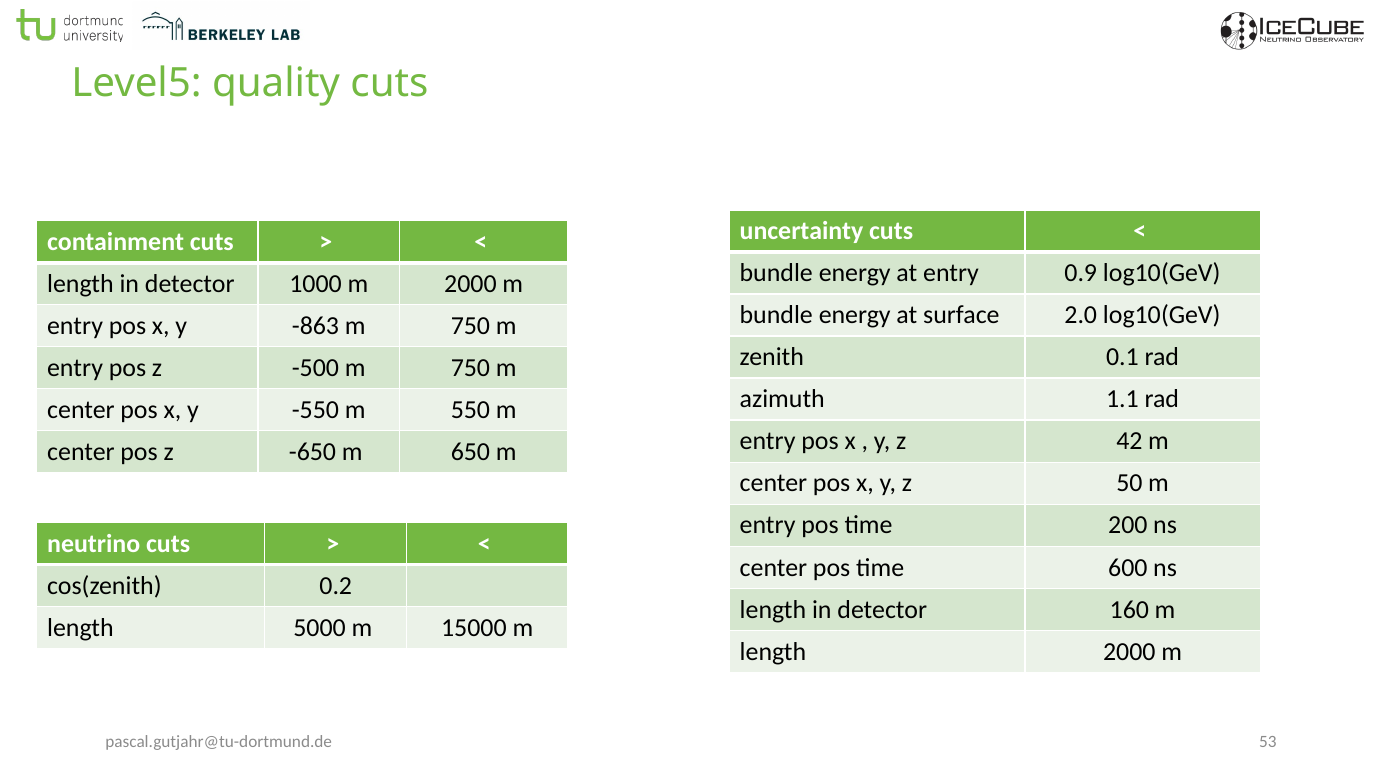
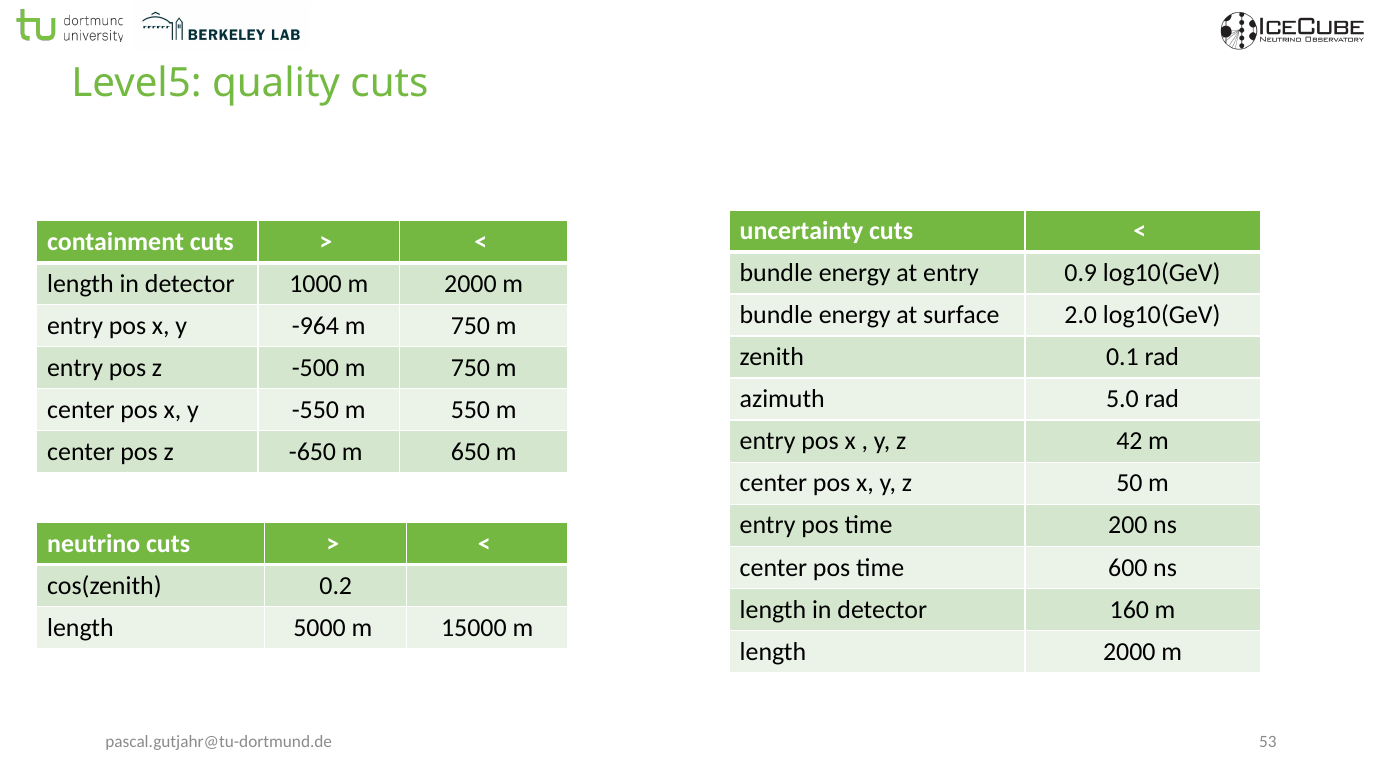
-863: -863 -> -964
1.1: 1.1 -> 5.0
